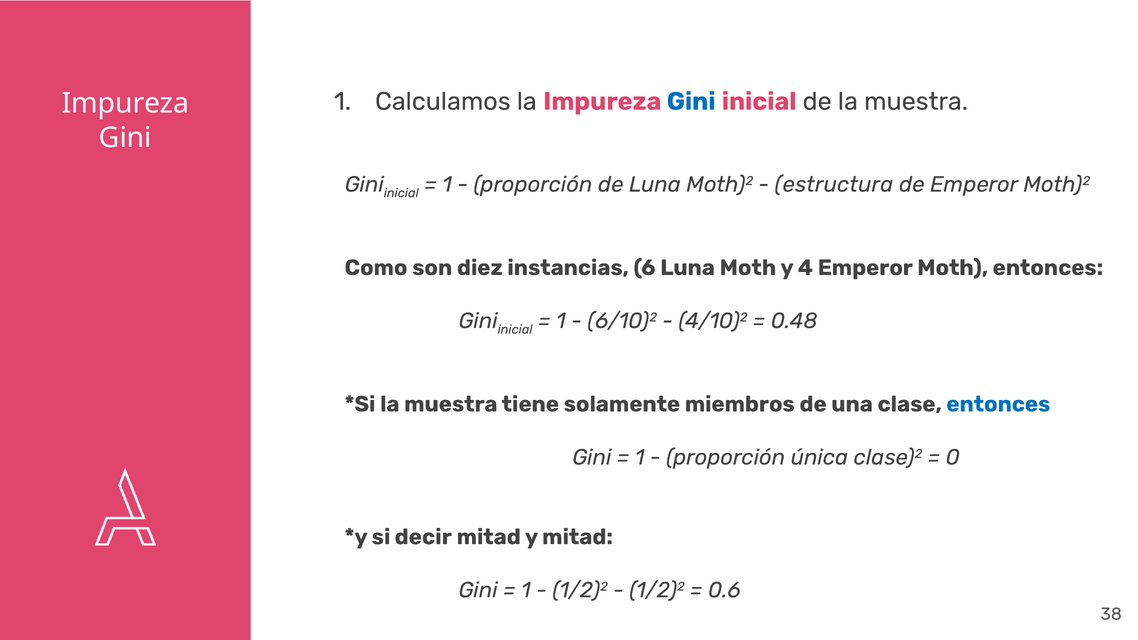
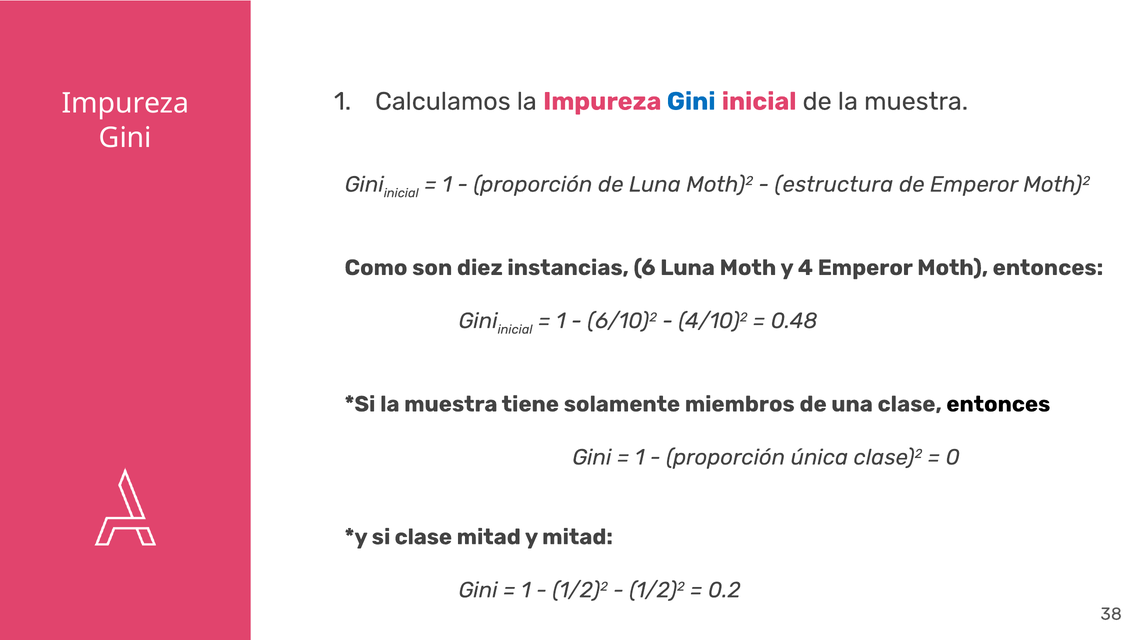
entonces at (998, 404) colour: blue -> black
si decir: decir -> clase
0.6: 0.6 -> 0.2
